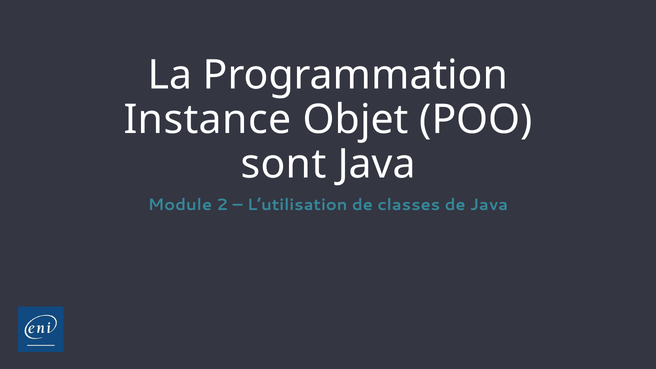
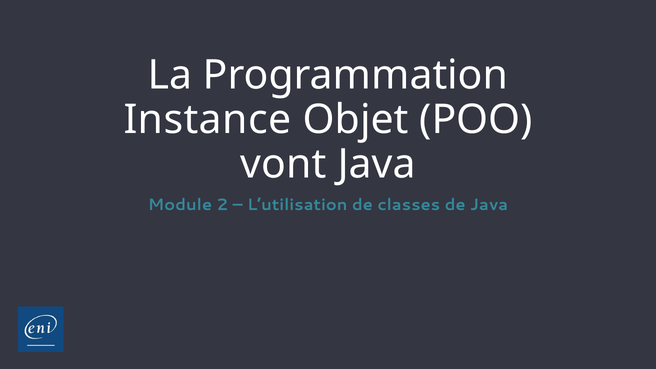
sont: sont -> vont
